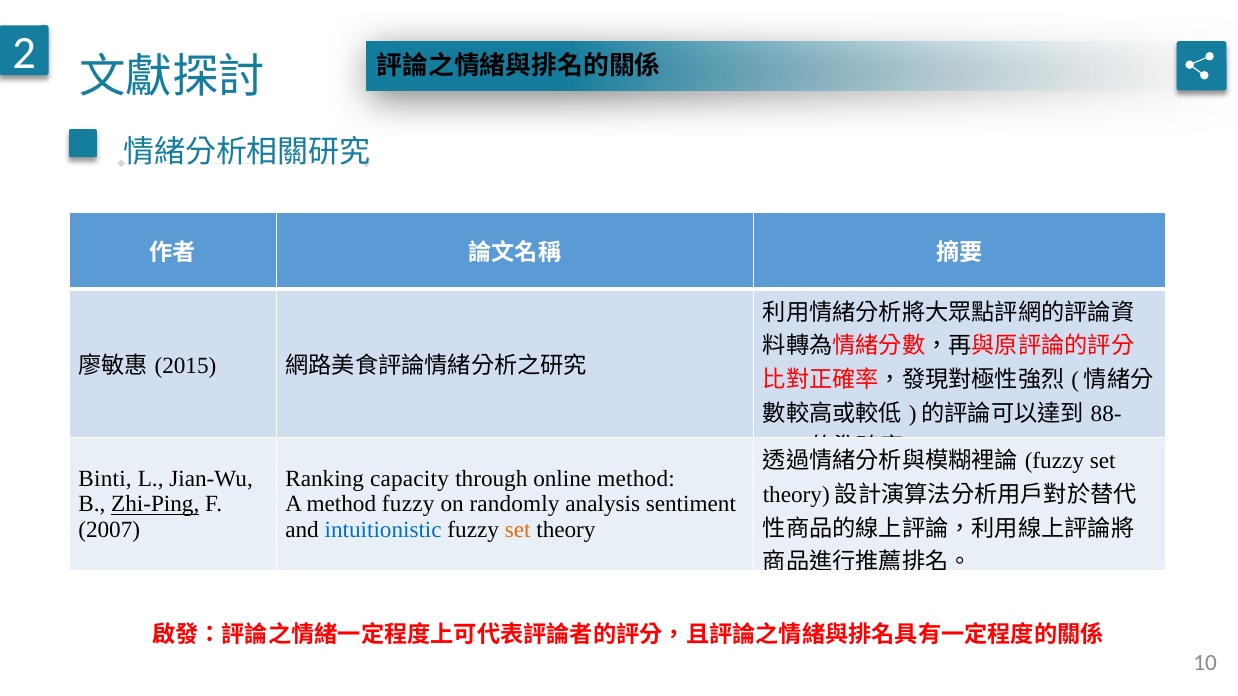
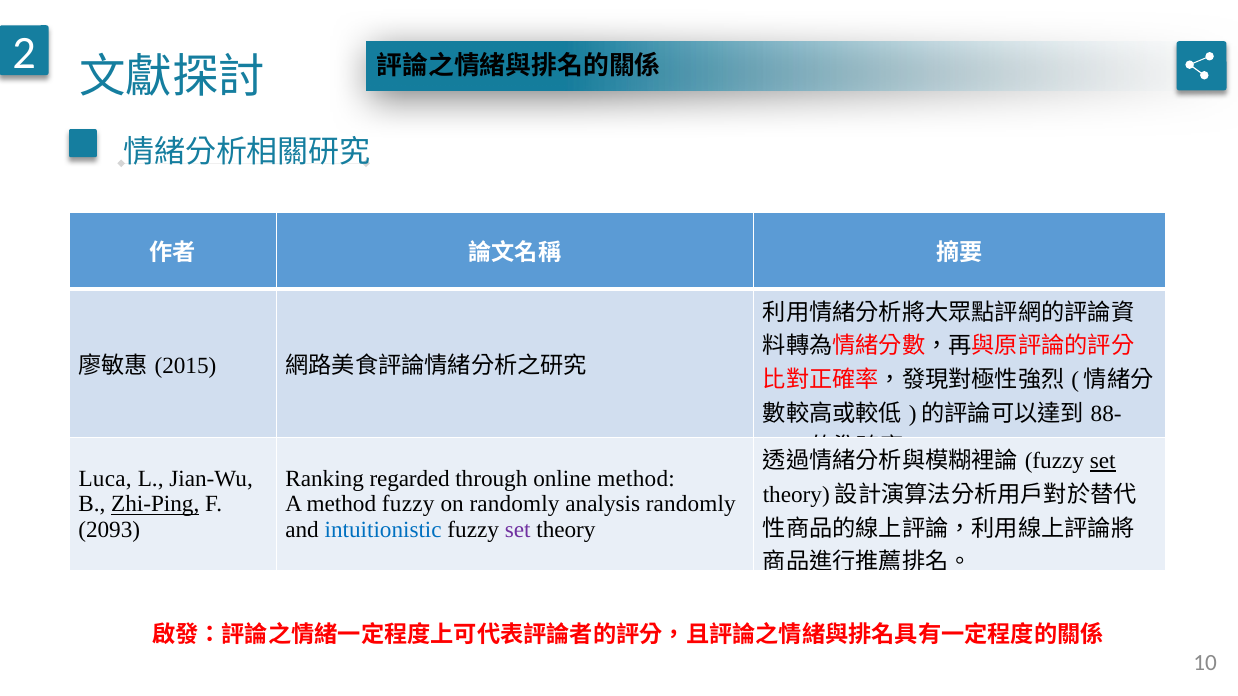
set at (1103, 461) underline: none -> present
Binti: Binti -> Luca
capacity: capacity -> regarded
analysis sentiment: sentiment -> randomly
2007: 2007 -> 2093
set at (518, 530) colour: orange -> purple
